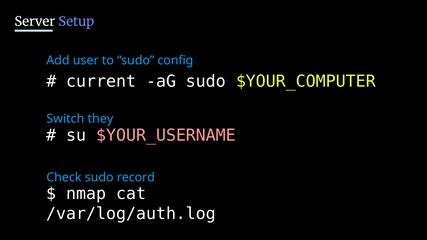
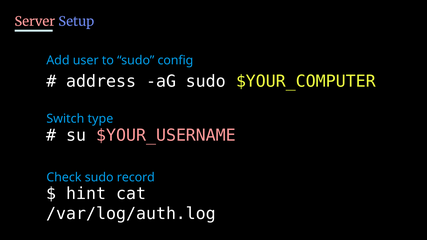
Server colour: white -> pink
current: current -> address
they: they -> type
nmap: nmap -> hint
